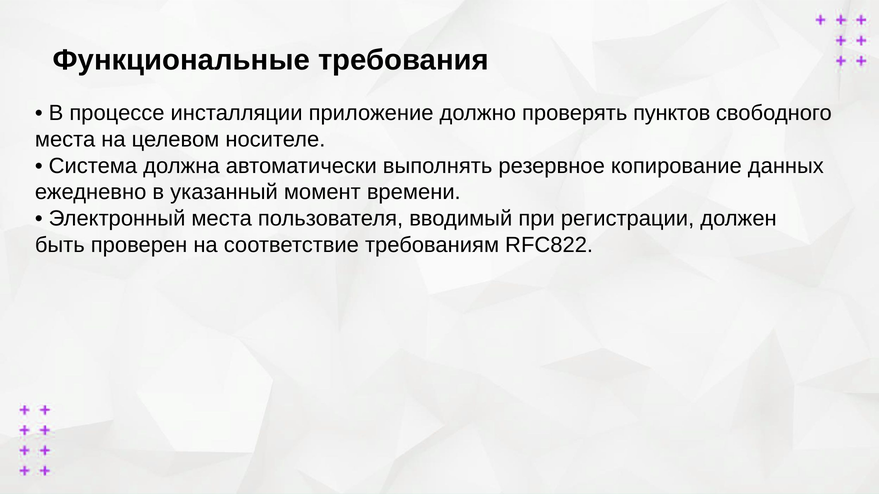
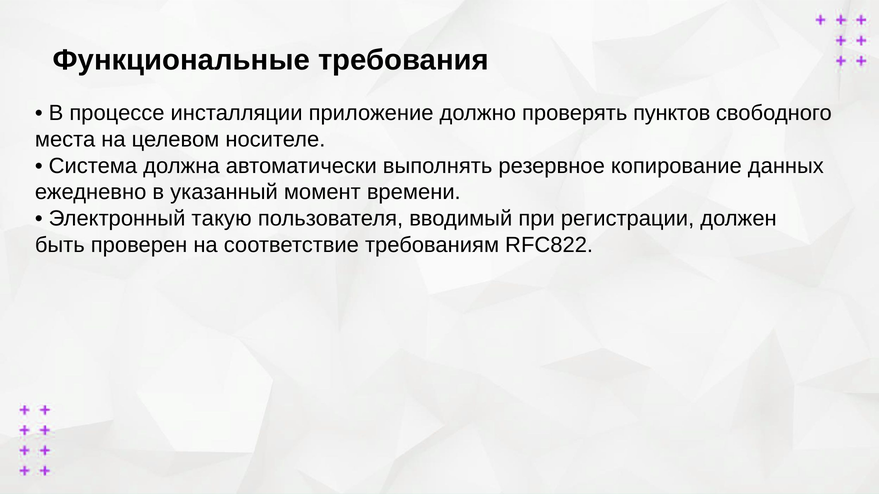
Электронный места: места -> такую
